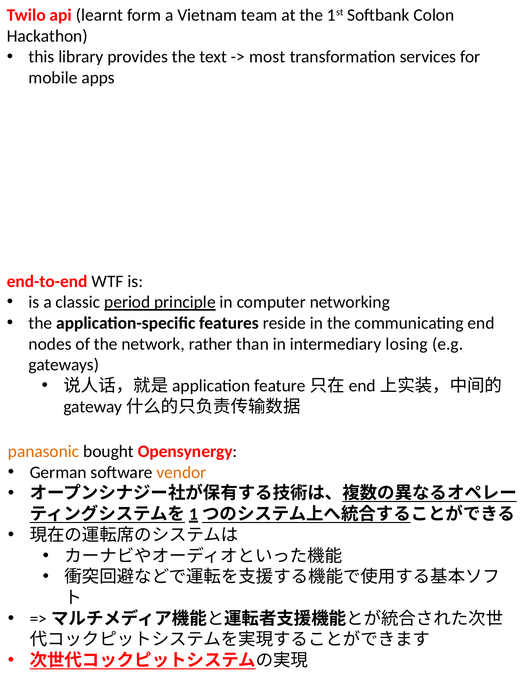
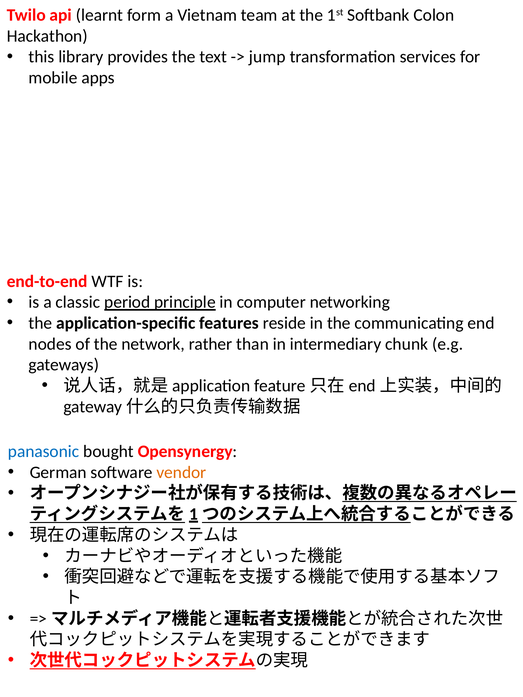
most: most -> jump
losing: losing -> chunk
panasonic colour: orange -> blue
